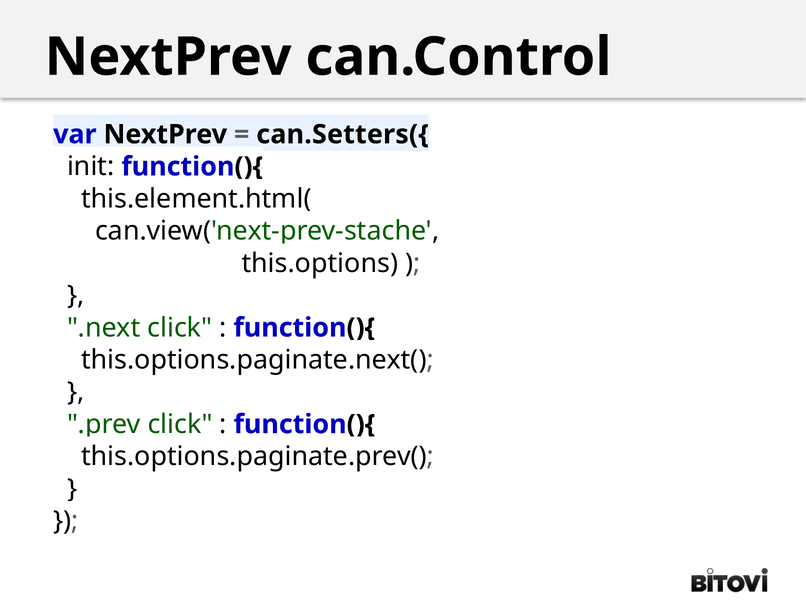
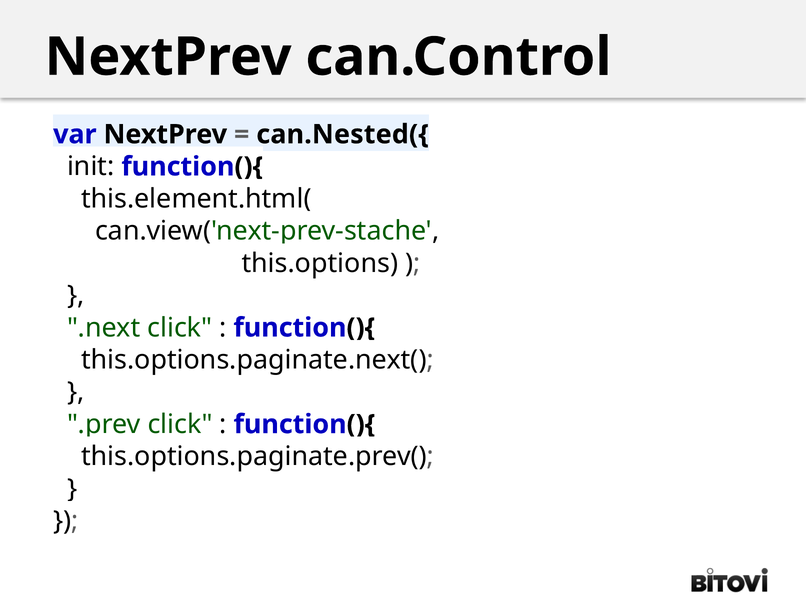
can.Setters({: can.Setters({ -> can.Nested({
